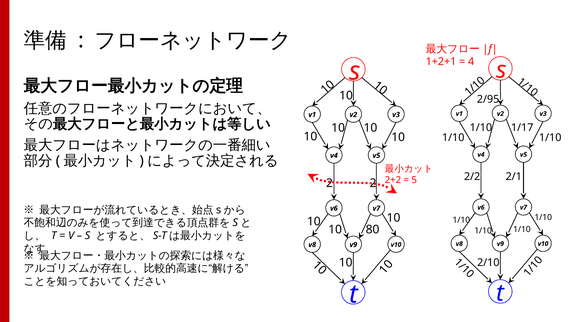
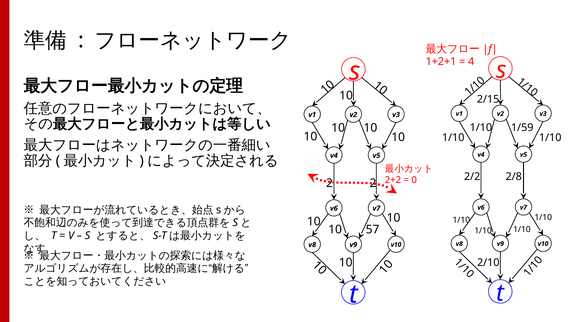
2/95: 2/95 -> 2/15
1/17: 1/17 -> 1/59
2/1: 2/1 -> 2/8
5 at (414, 180): 5 -> 0
80: 80 -> 57
